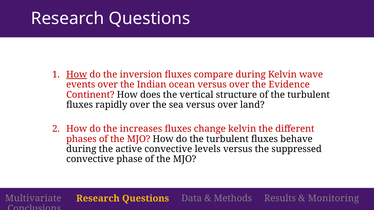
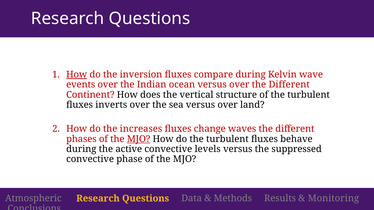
over the Evidence: Evidence -> Different
rapidly: rapidly -> inverts
change kelvin: kelvin -> waves
MJO at (139, 139) underline: none -> present
Multivariate: Multivariate -> Atmospheric
